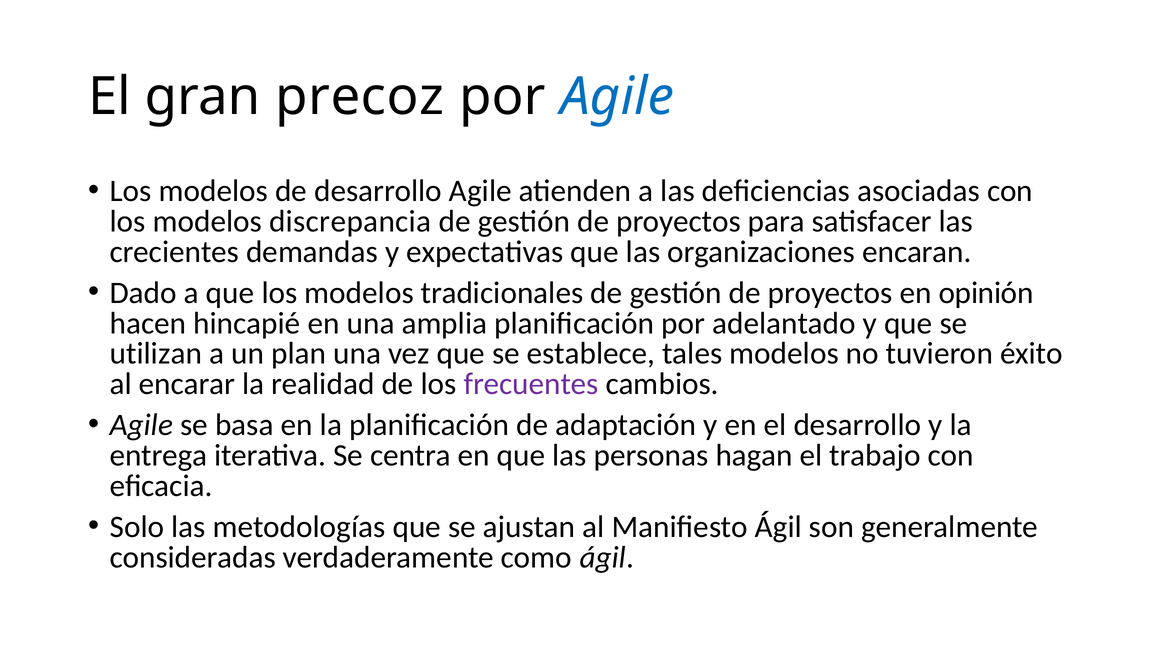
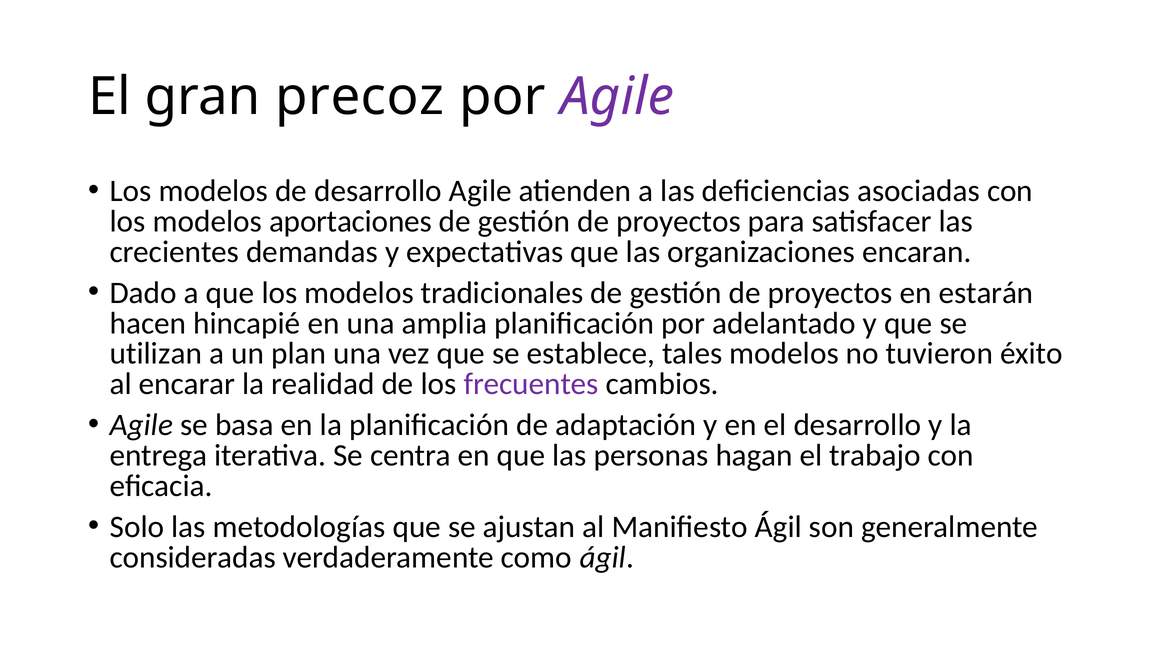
Agile at (617, 97) colour: blue -> purple
discrepancia: discrepancia -> aportaciones
opinión: opinión -> estarán
